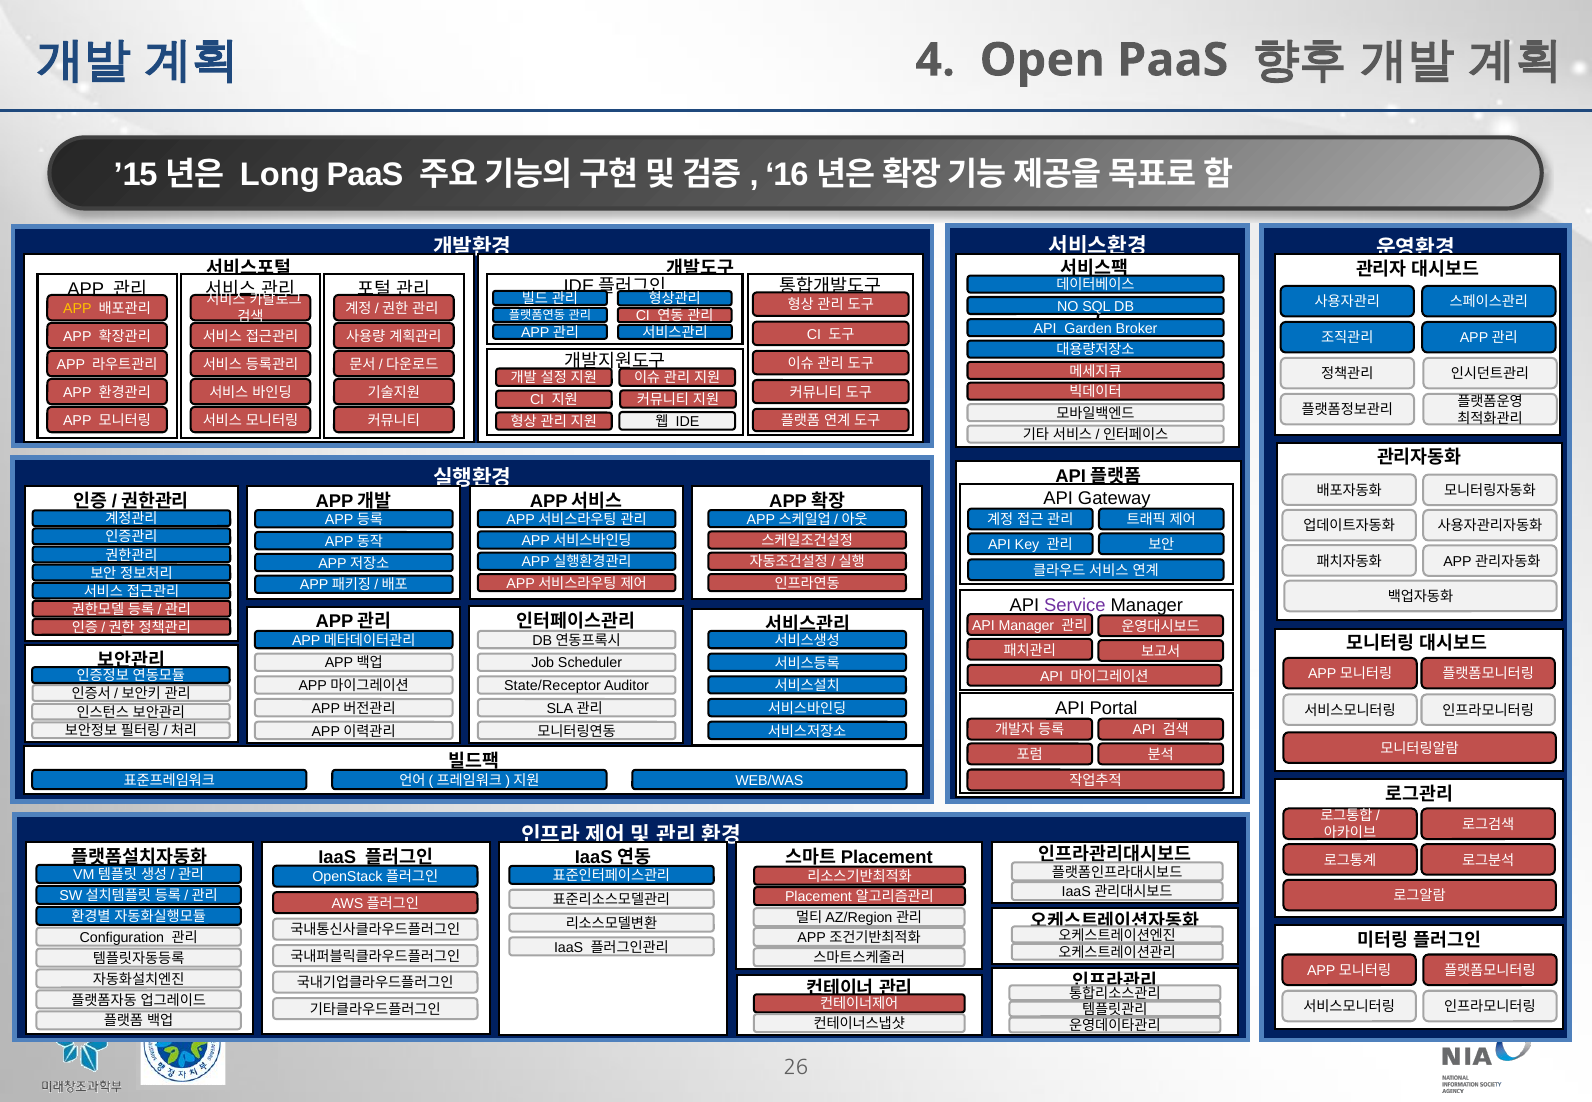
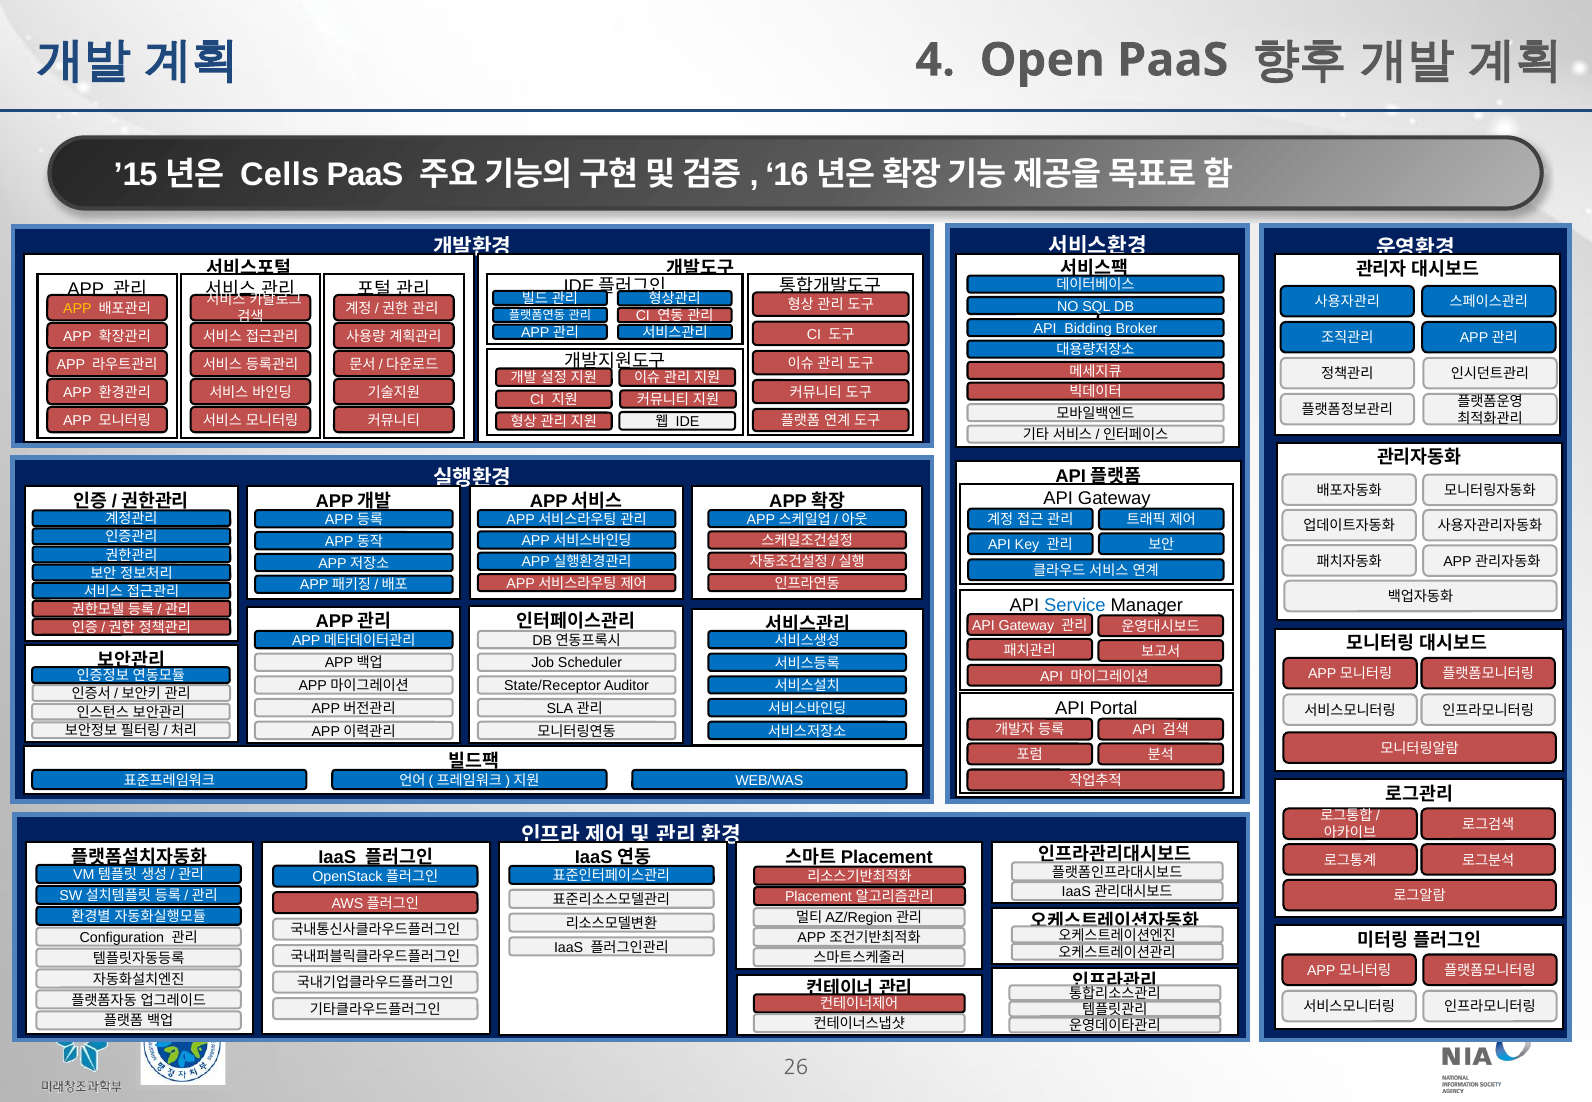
Long: Long -> Cells
Garden: Garden -> Bidding
Service colour: purple -> blue
Manager at (1026, 626): Manager -> Gateway
